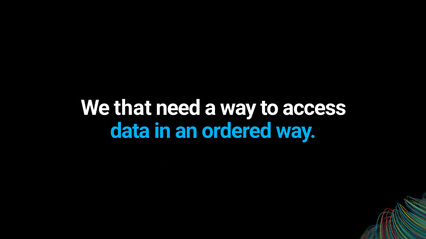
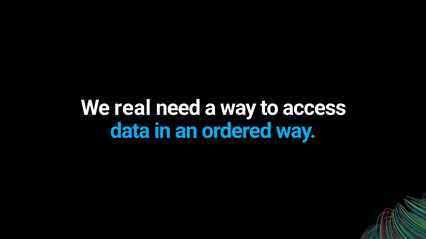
that: that -> real
